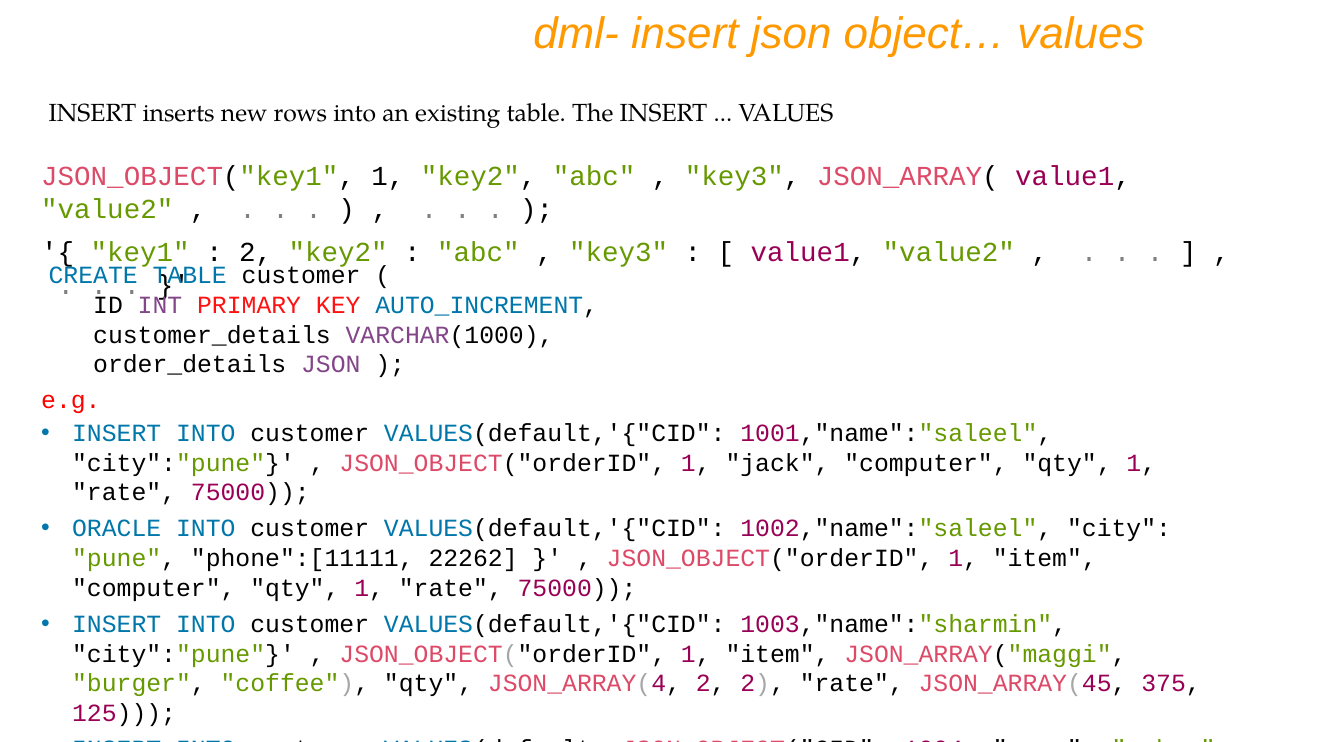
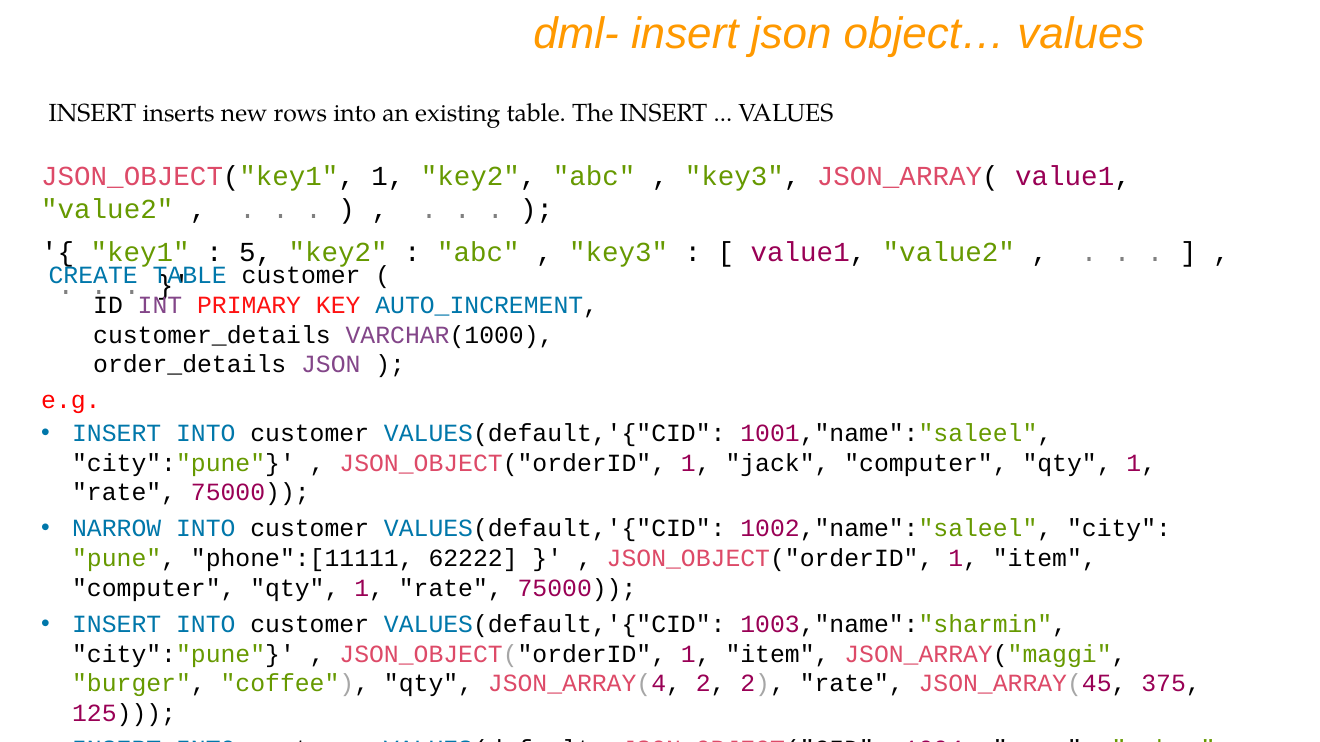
2 at (256, 252): 2 -> 5
ORACLE: ORACLE -> NARROW
22262: 22262 -> 62222
